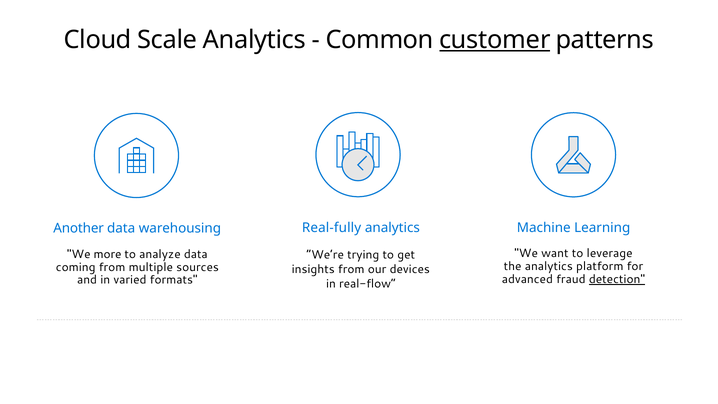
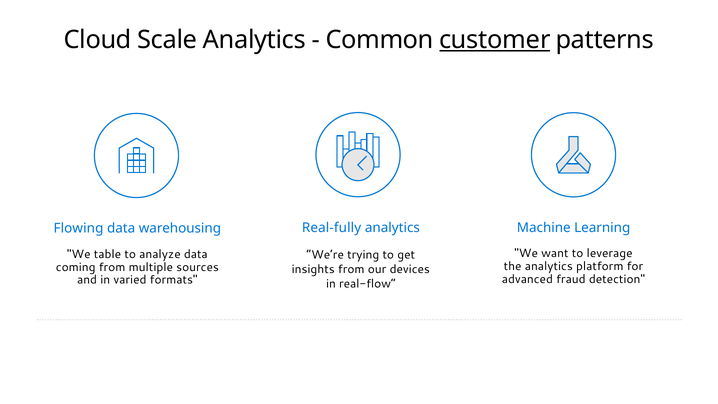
Another: Another -> Flowing
more: more -> table
detection underline: present -> none
